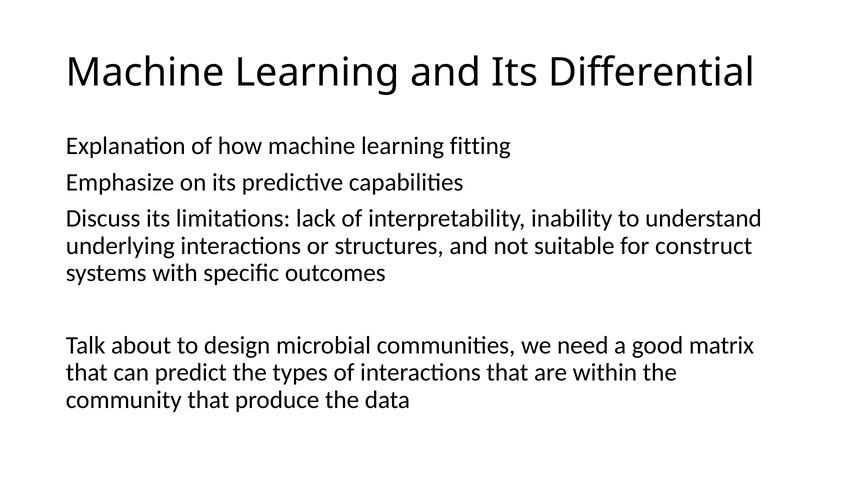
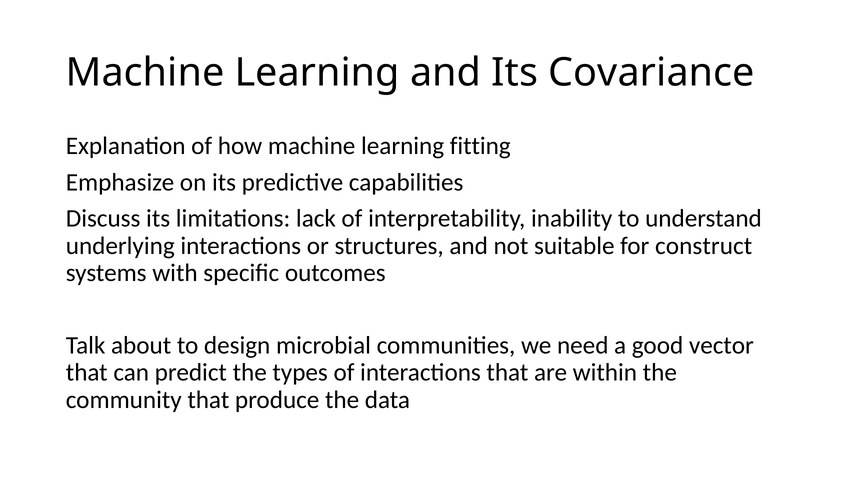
Differential: Differential -> Covariance
matrix: matrix -> vector
